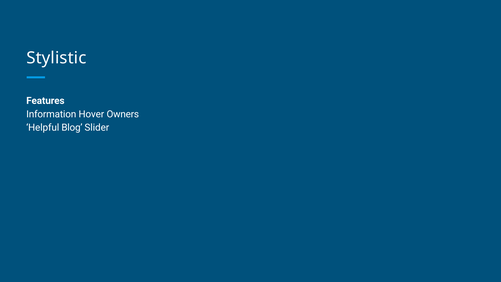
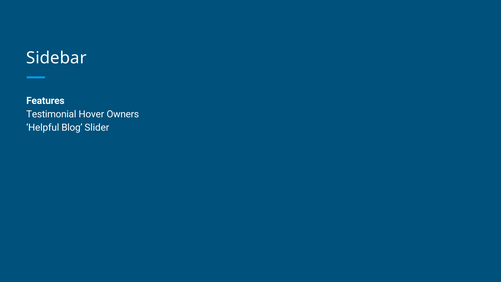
Stylistic: Stylistic -> Sidebar
Information: Information -> Testimonial
